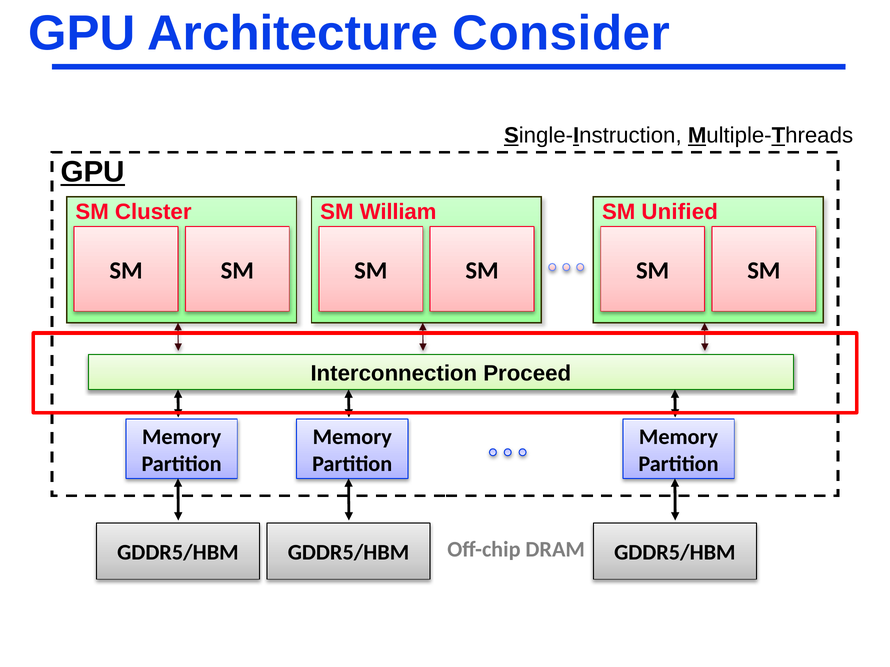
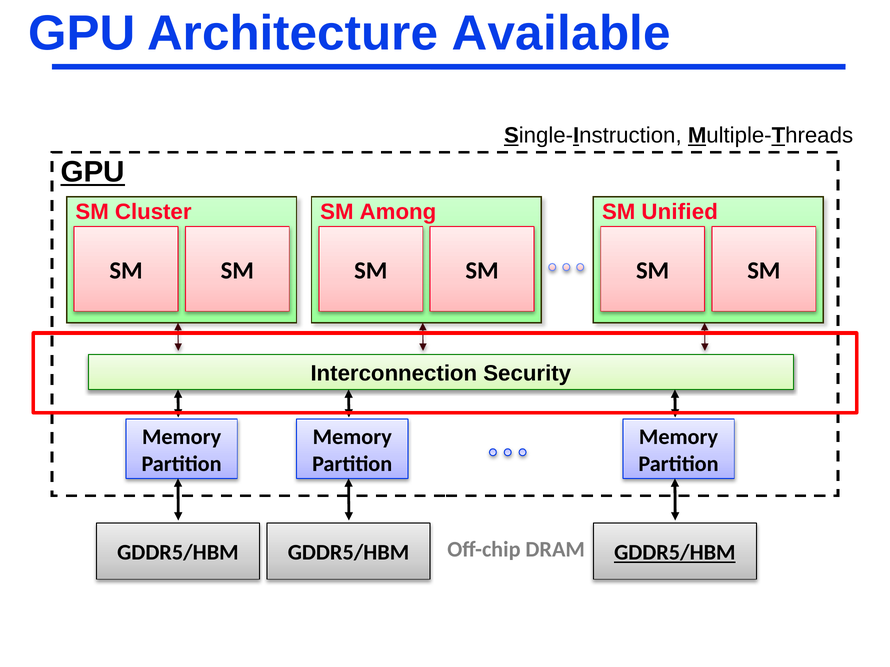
Consider: Consider -> Available
William: William -> Among
Proceed: Proceed -> Security
GDDR5/HBM at (675, 553) underline: none -> present
